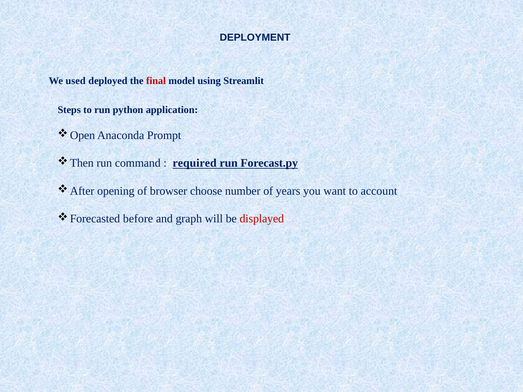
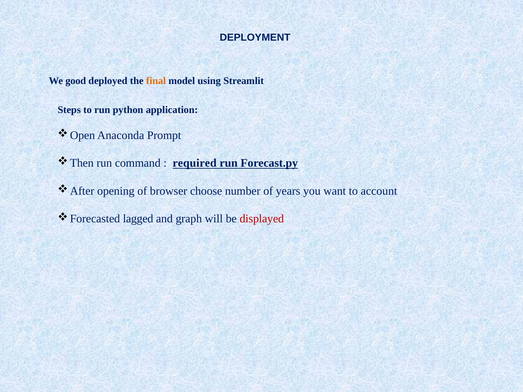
used: used -> good
final colour: red -> orange
before: before -> lagged
